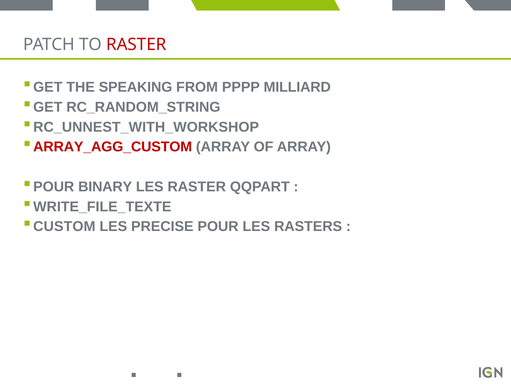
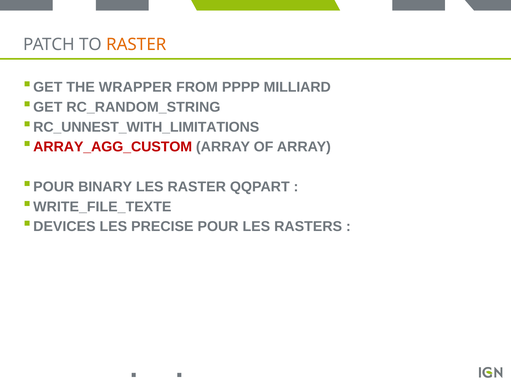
RASTER at (136, 44) colour: red -> orange
SPEAKING: SPEAKING -> WRAPPER
RC_UNNEST_WITH_WORKSHOP: RC_UNNEST_WITH_WORKSHOP -> RC_UNNEST_WITH_LIMITATIONS
CUSTOM: CUSTOM -> DEVICES
